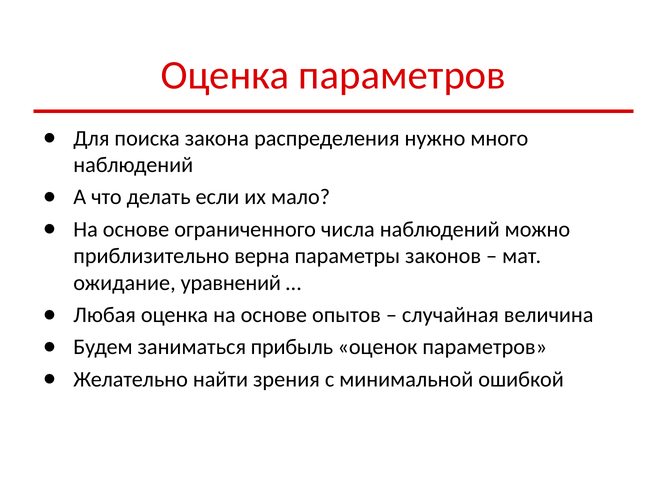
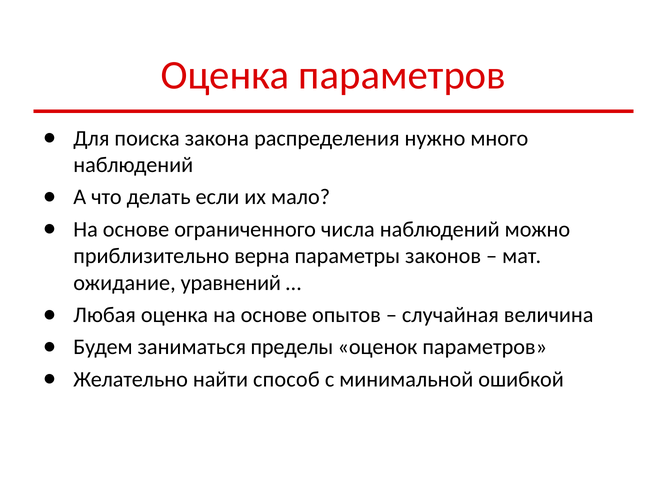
прибыль: прибыль -> пределы
зрения: зрения -> способ
